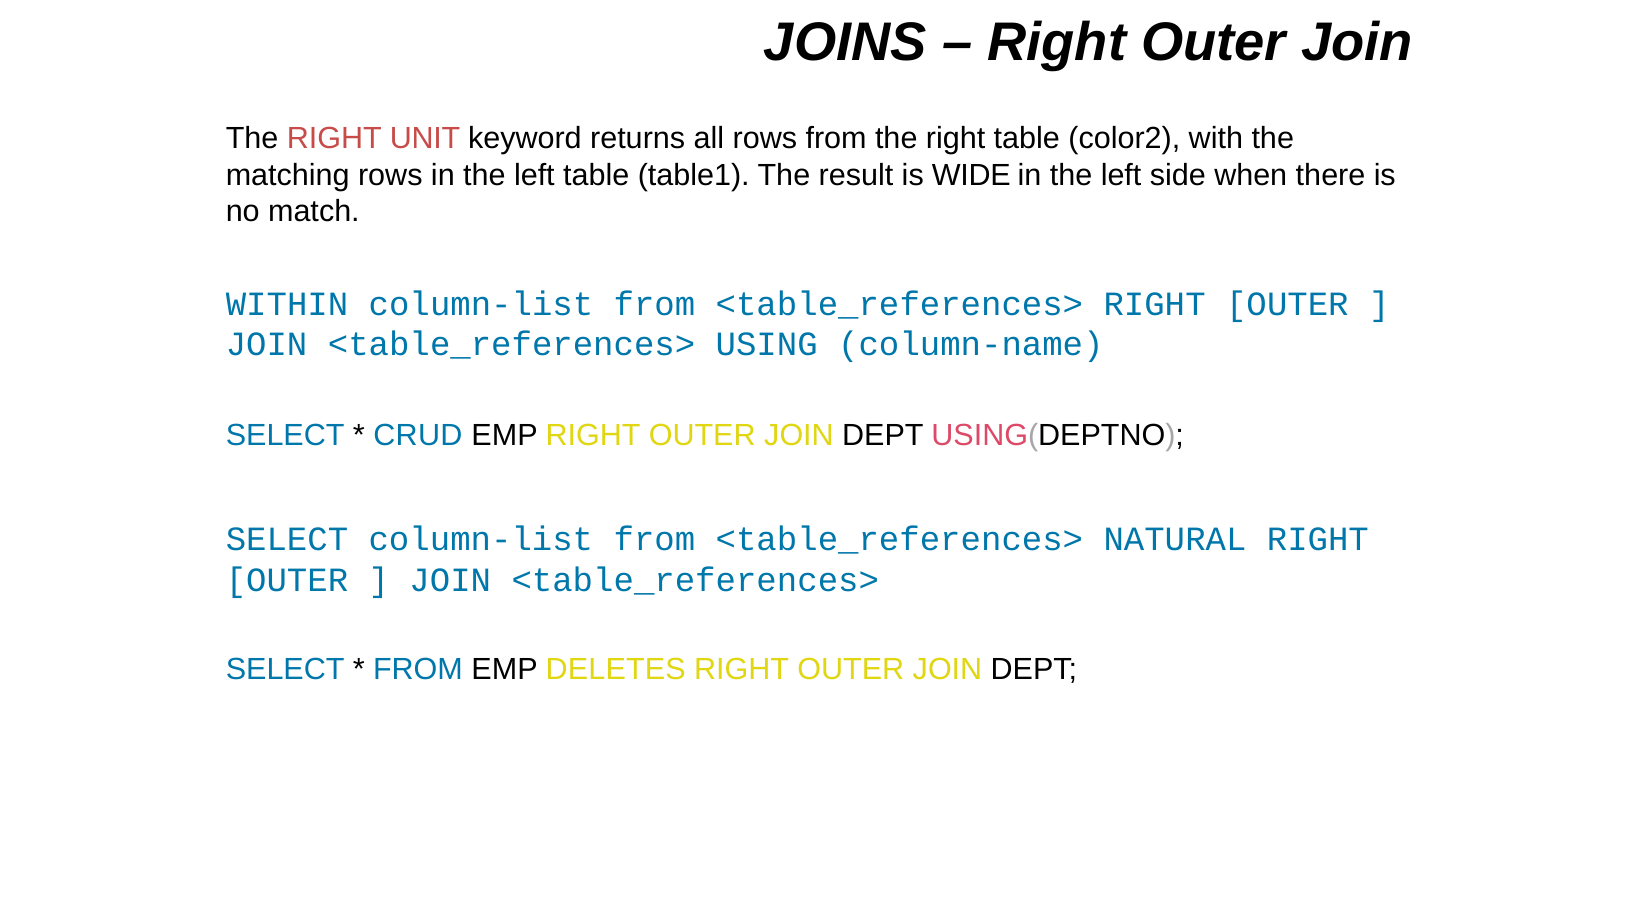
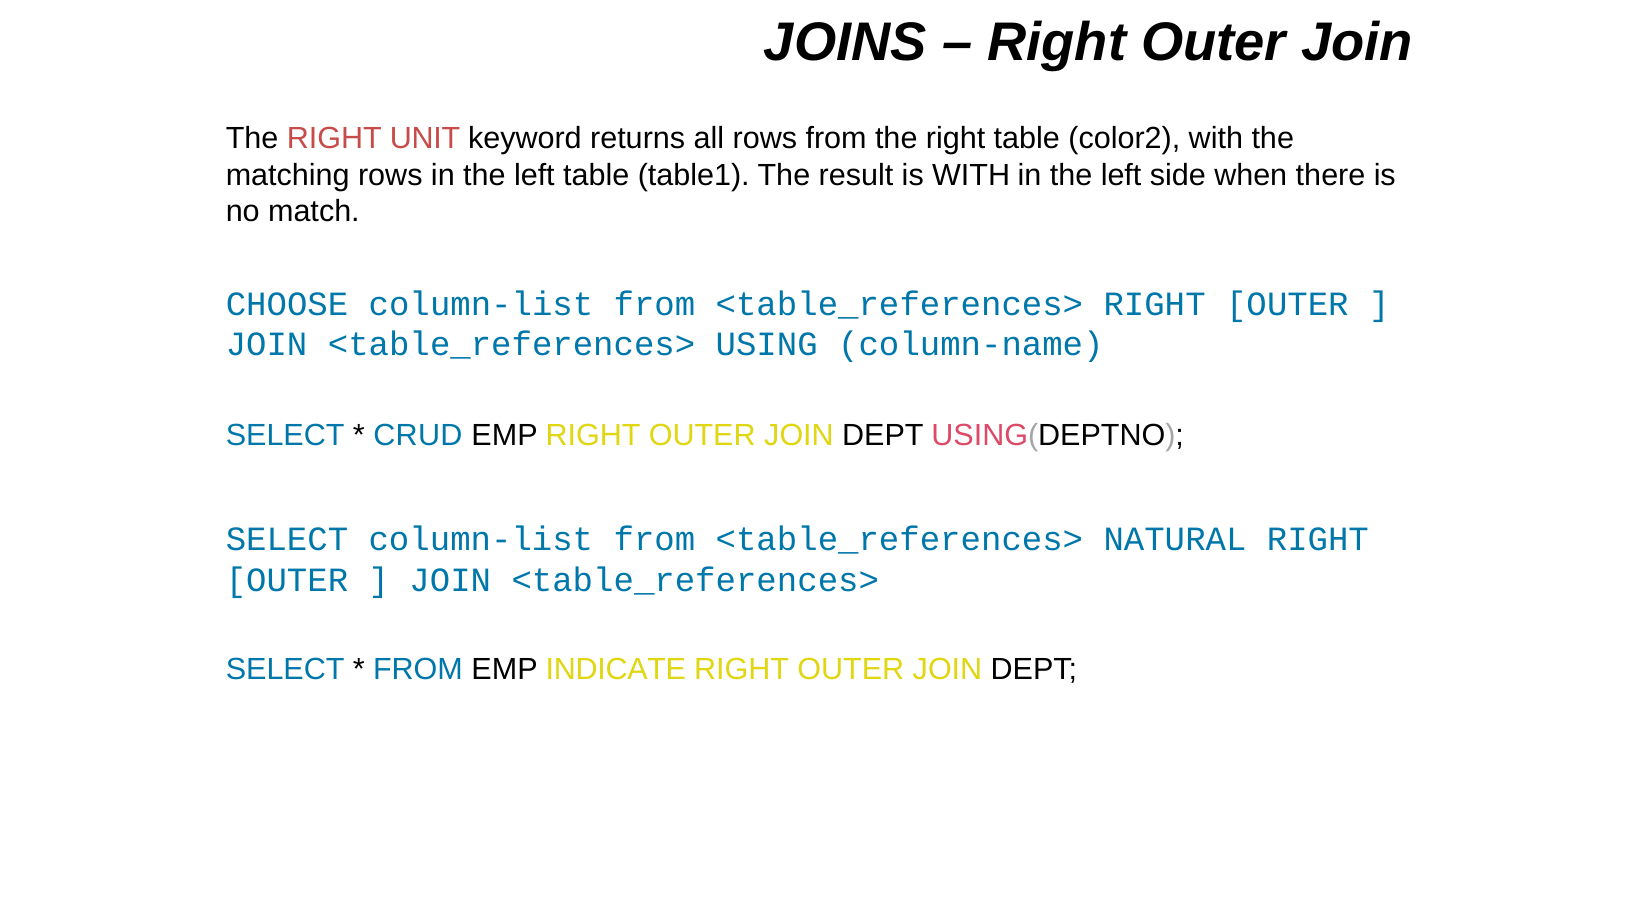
is WIDE: WIDE -> WITH
WITHIN: WITHIN -> CHOOSE
DELETES: DELETES -> INDICATE
